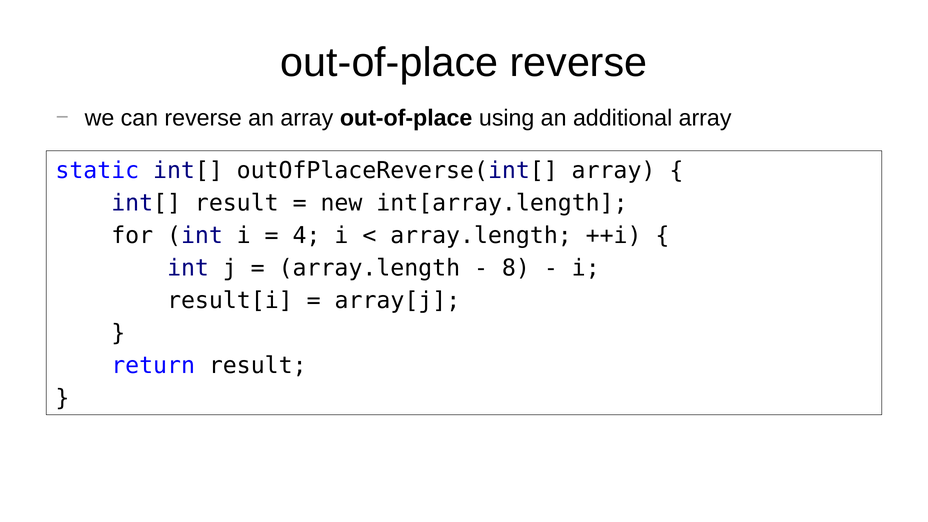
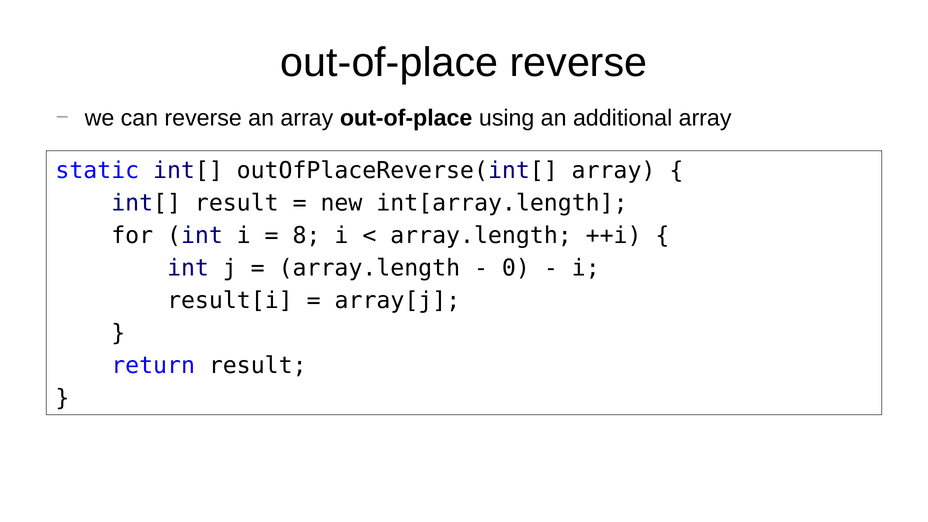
4: 4 -> 8
8: 8 -> 0
